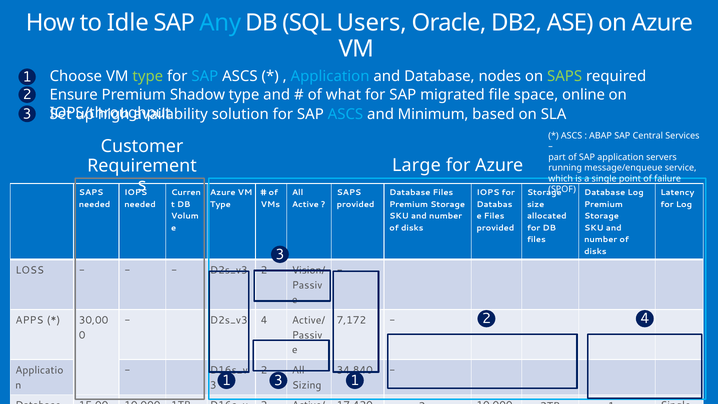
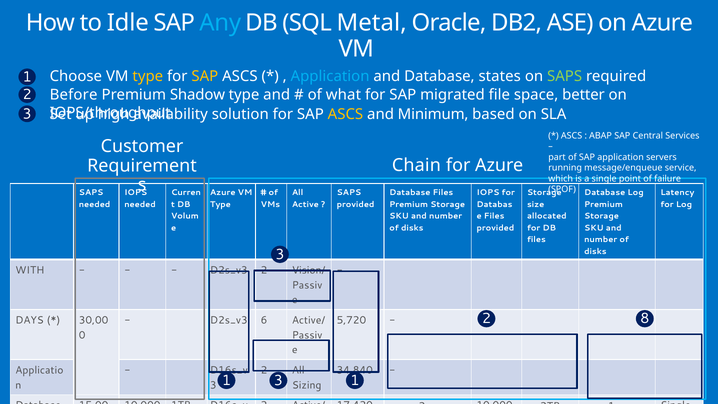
Users: Users -> Metal
type at (148, 76) colour: light green -> yellow
SAP at (205, 76) colour: light blue -> yellow
nodes: nodes -> states
Ensure: Ensure -> Before
online: online -> better
ASCS at (345, 114) colour: light blue -> yellow
Large: Large -> Chain
LOSS: LOSS -> WITH
2 4: 4 -> 8
APPS: APPS -> DAYS
4 at (264, 320): 4 -> 6
7,172: 7,172 -> 5,720
